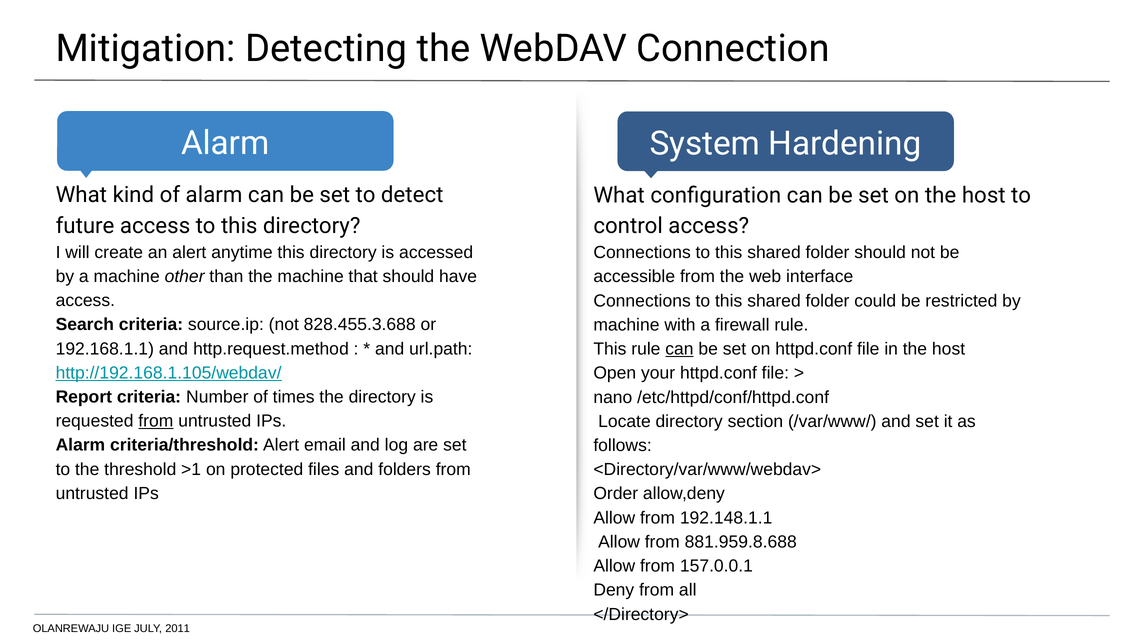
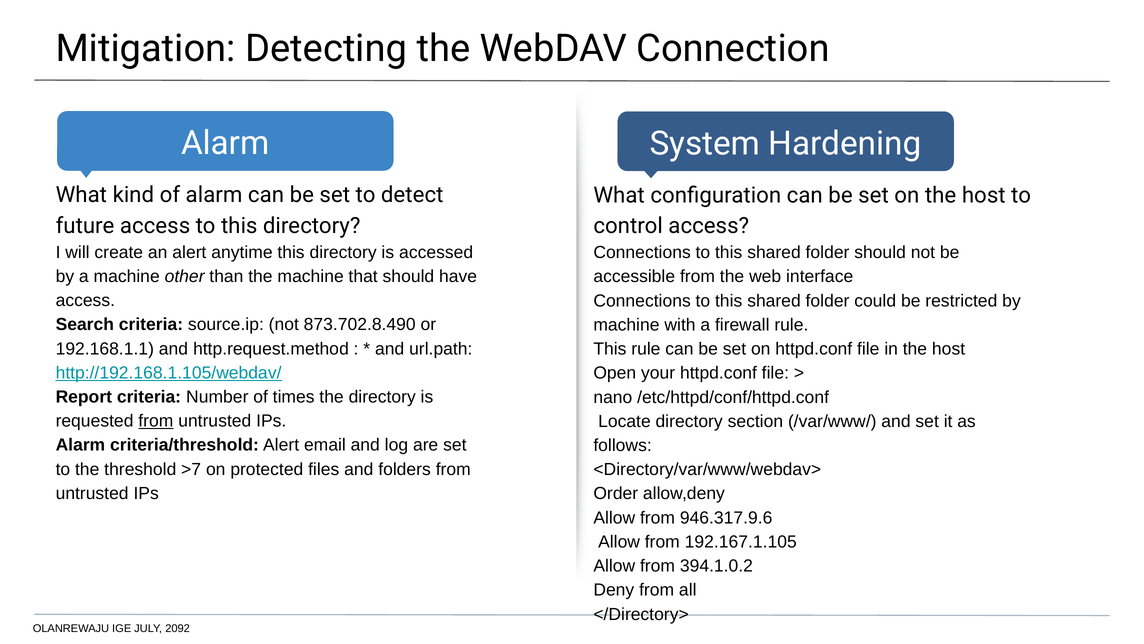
828.455.3.688: 828.455.3.688 -> 873.702.8.490
can at (679, 349) underline: present -> none
>1: >1 -> >7
192.148.1.1: 192.148.1.1 -> 946.317.9.6
881.959.8.688: 881.959.8.688 -> 192.167.1.105
157.0.0.1: 157.0.0.1 -> 394.1.0.2
2011: 2011 -> 2092
